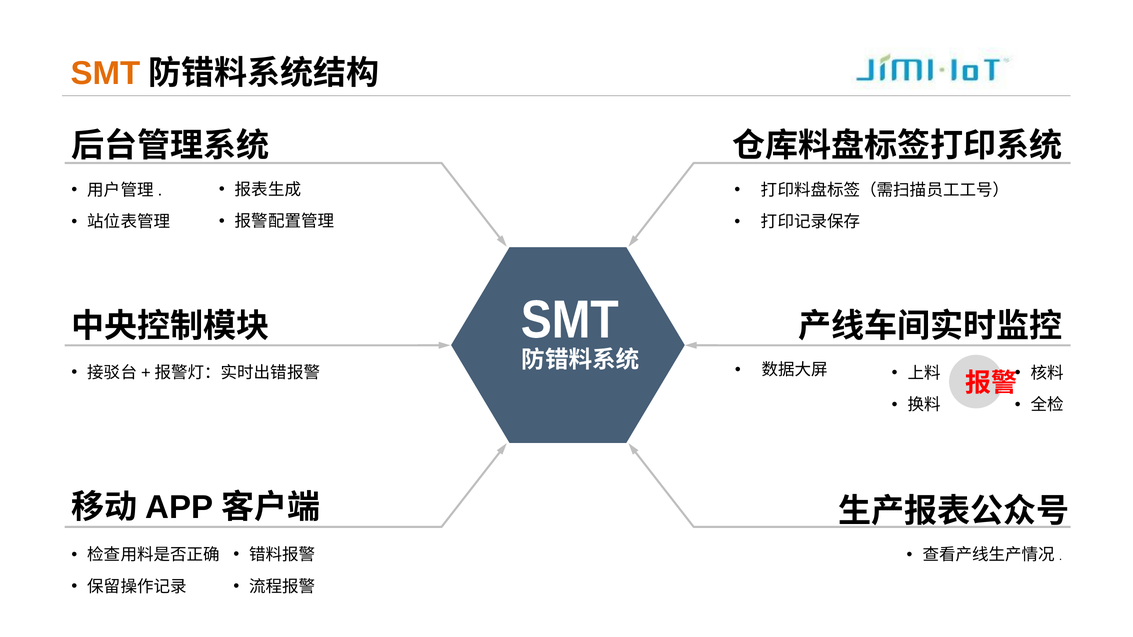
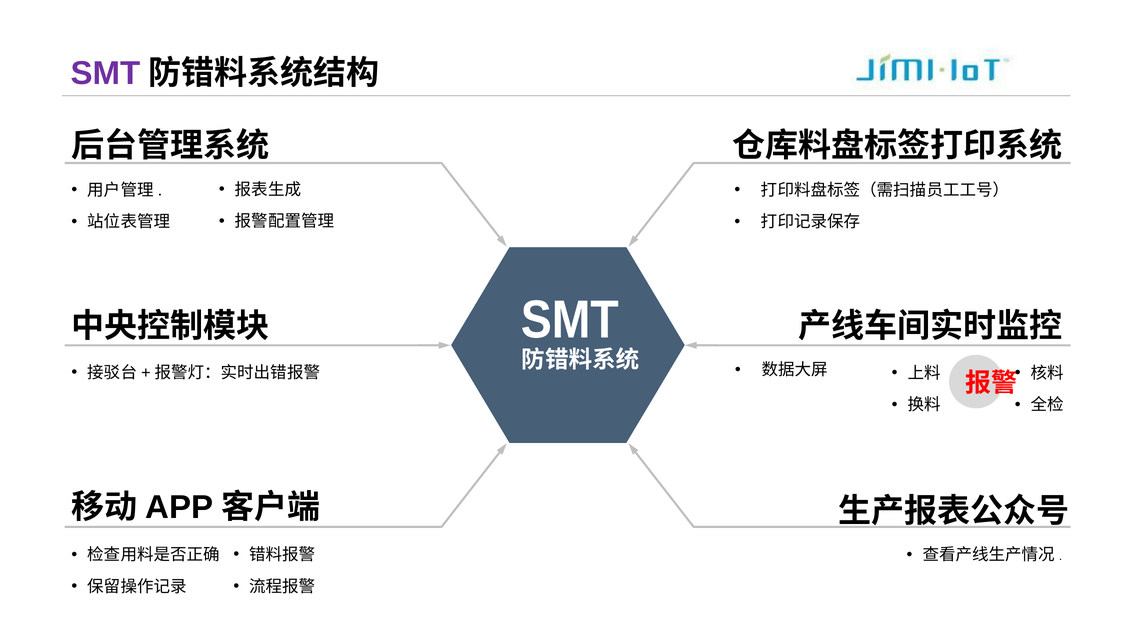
SMT colour: orange -> purple
